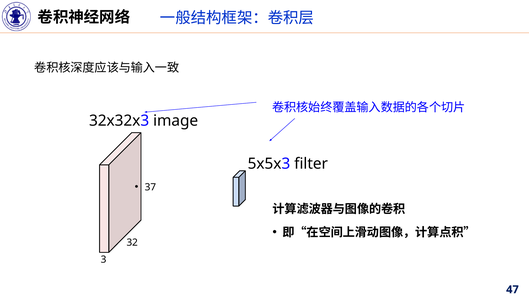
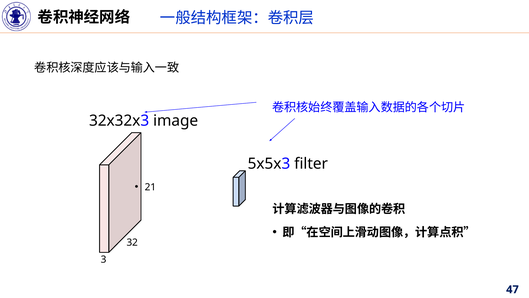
37: 37 -> 21
